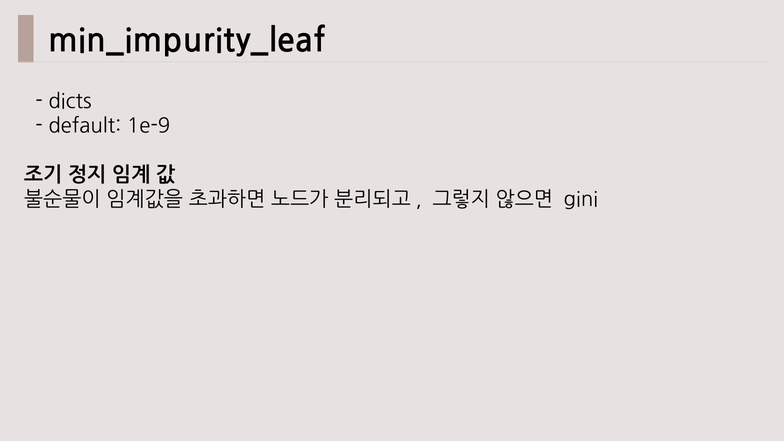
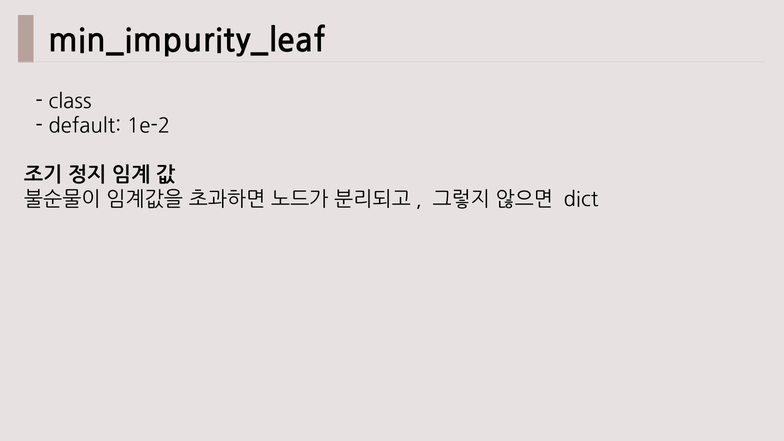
dicts: dicts -> class
1e-9: 1e-9 -> 1e-2
gini: gini -> dict
